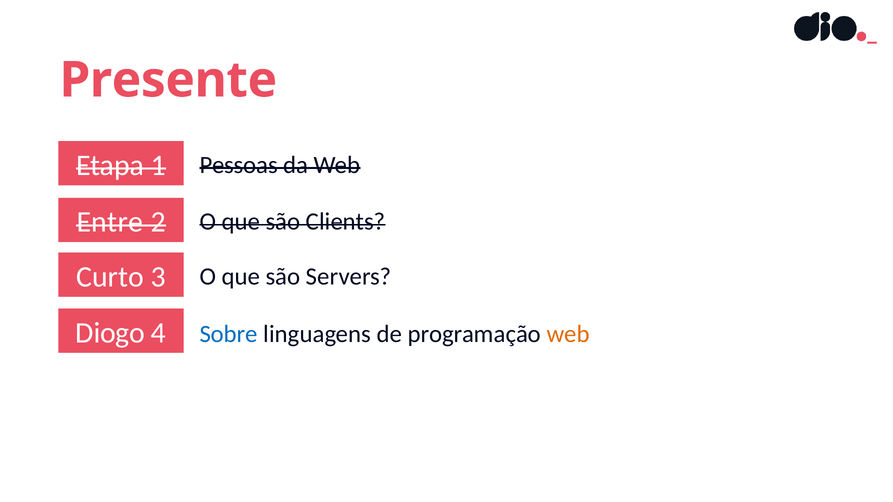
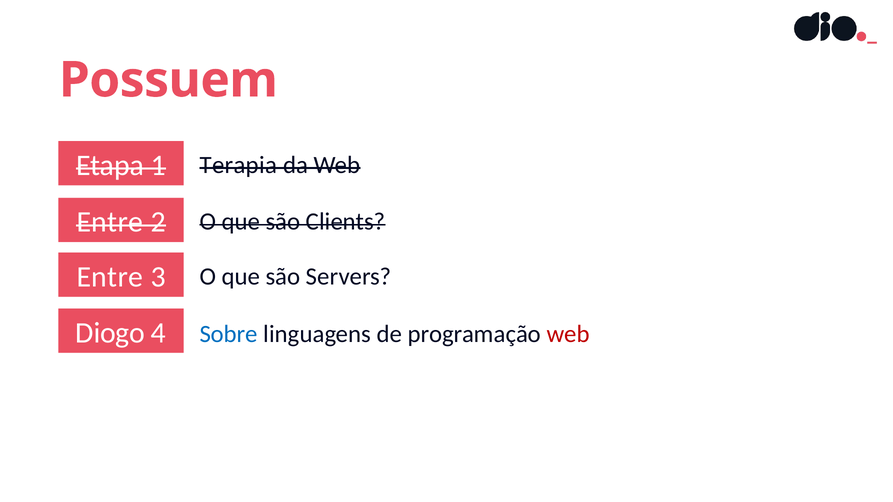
Presente: Presente -> Possuem
Pessoas: Pessoas -> Terapia
Curto at (110, 277): Curto -> Entre
web at (568, 334) colour: orange -> red
